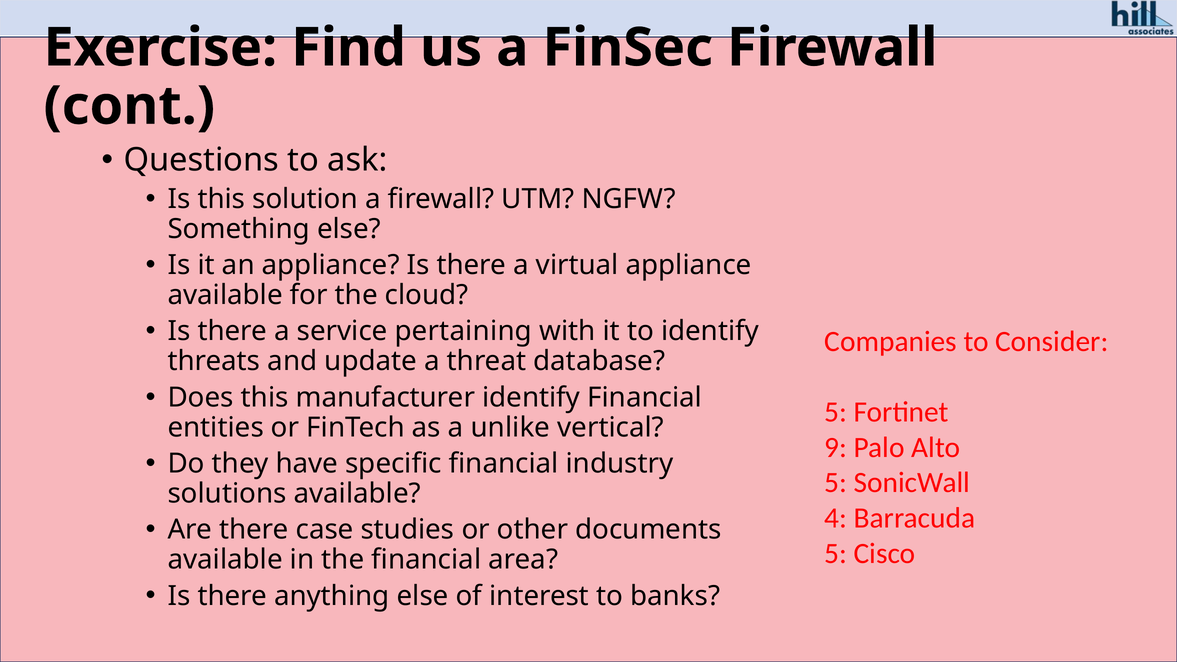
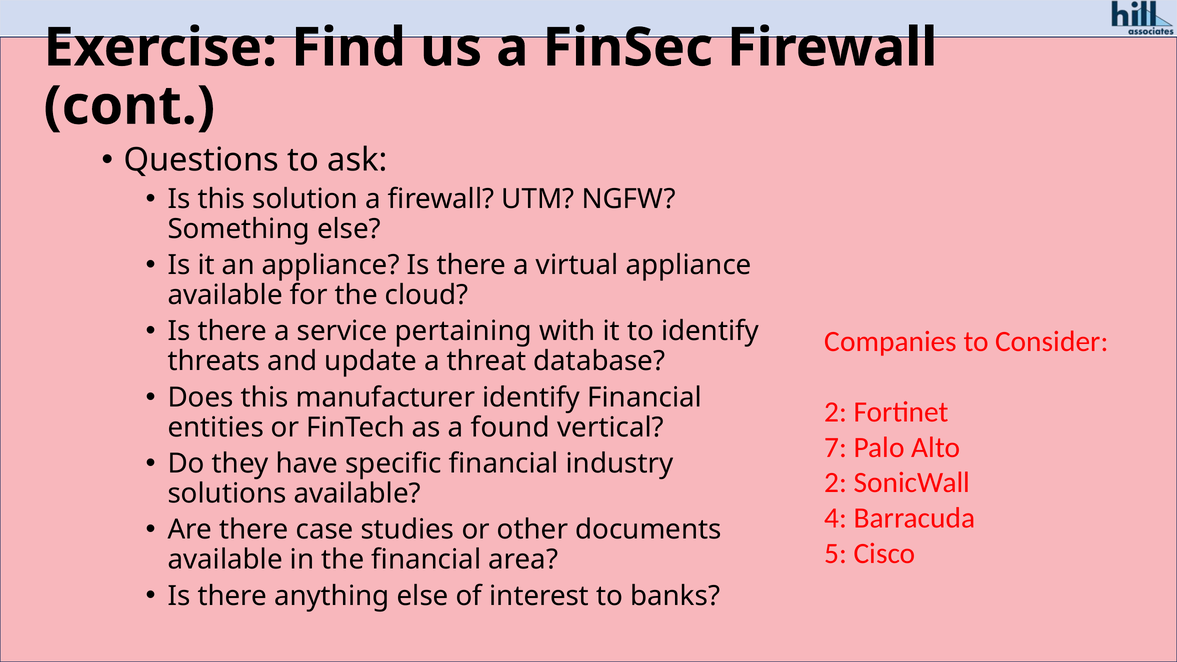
5 at (836, 412): 5 -> 2
unlike: unlike -> found
9: 9 -> 7
5 at (836, 483): 5 -> 2
